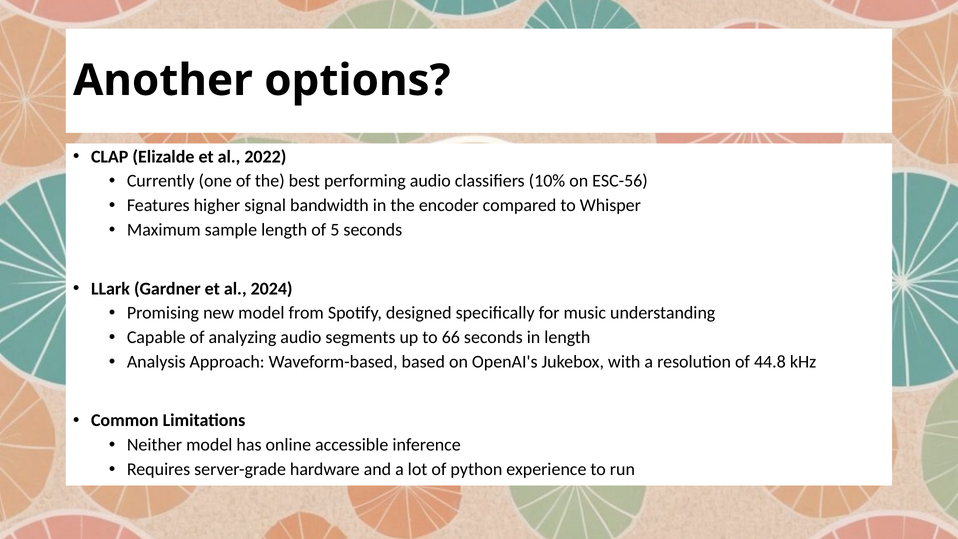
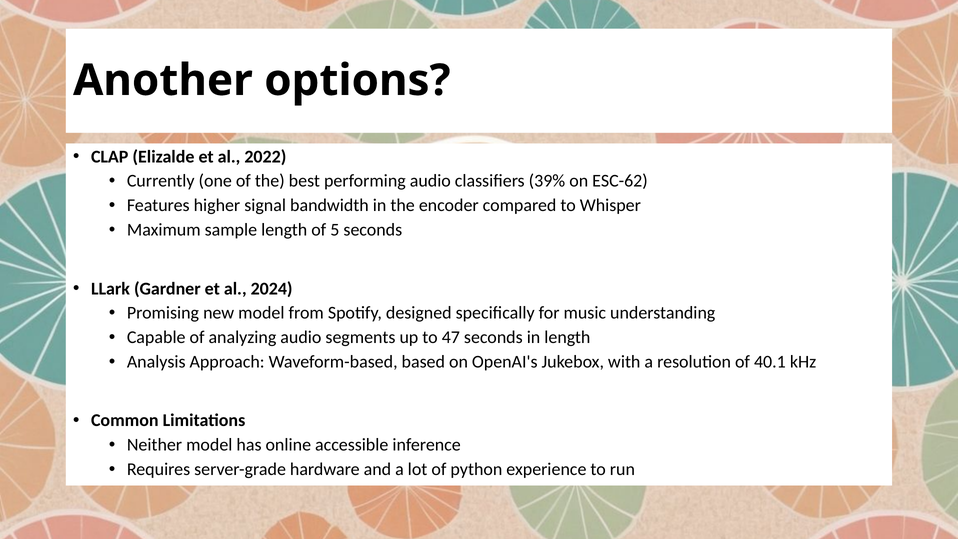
10%: 10% -> 39%
ESC-56: ESC-56 -> ESC-62
66: 66 -> 47
44.8: 44.8 -> 40.1
